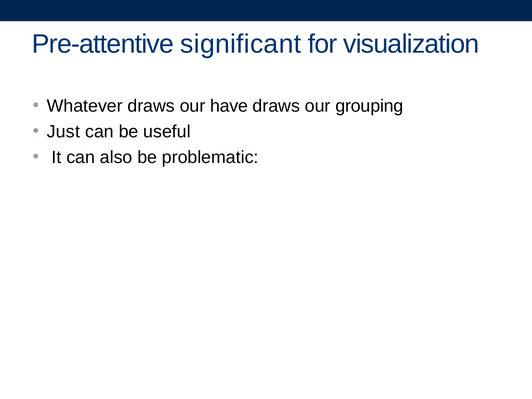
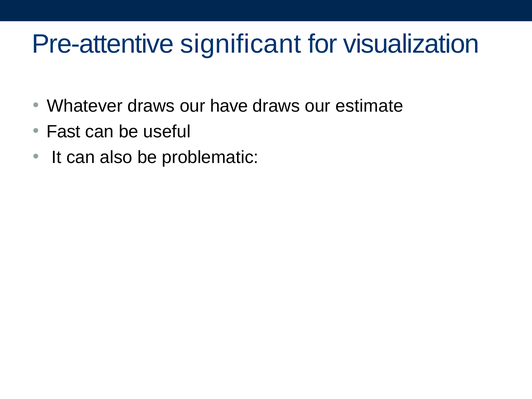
grouping: grouping -> estimate
Just: Just -> Fast
